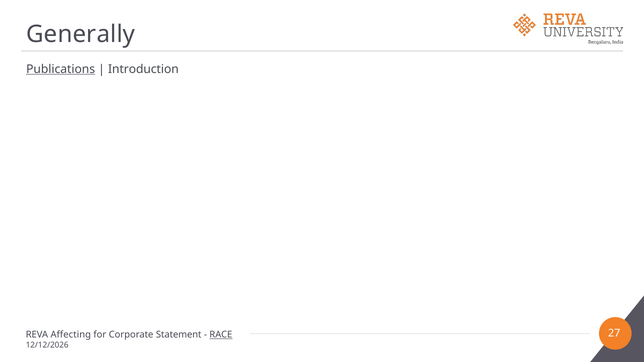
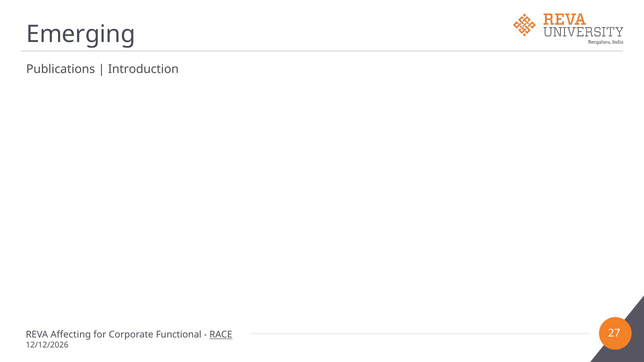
Generally: Generally -> Emerging
Publications underline: present -> none
Statement: Statement -> Functional
